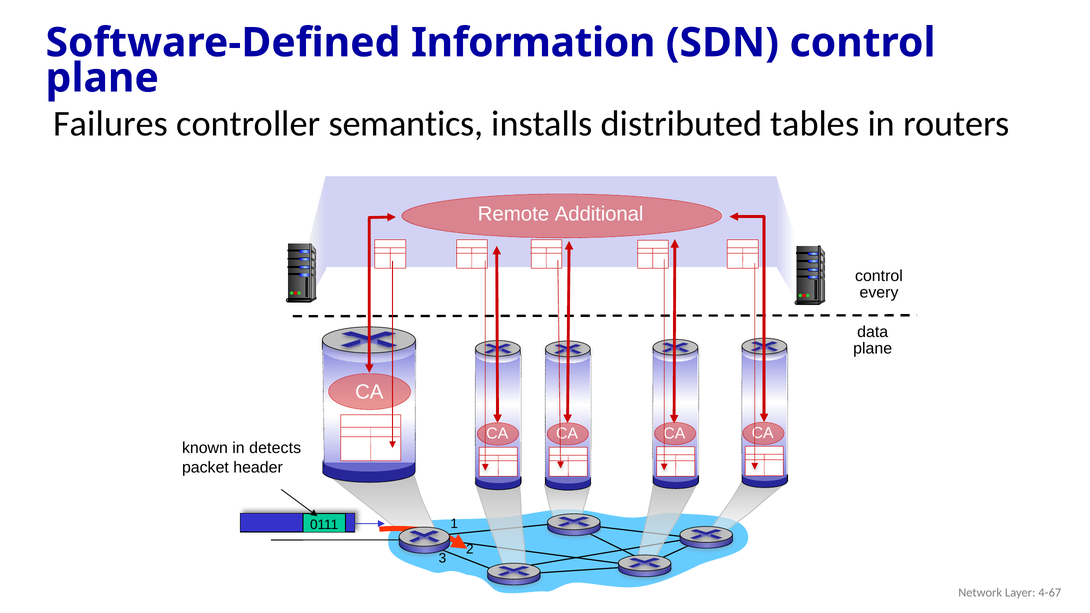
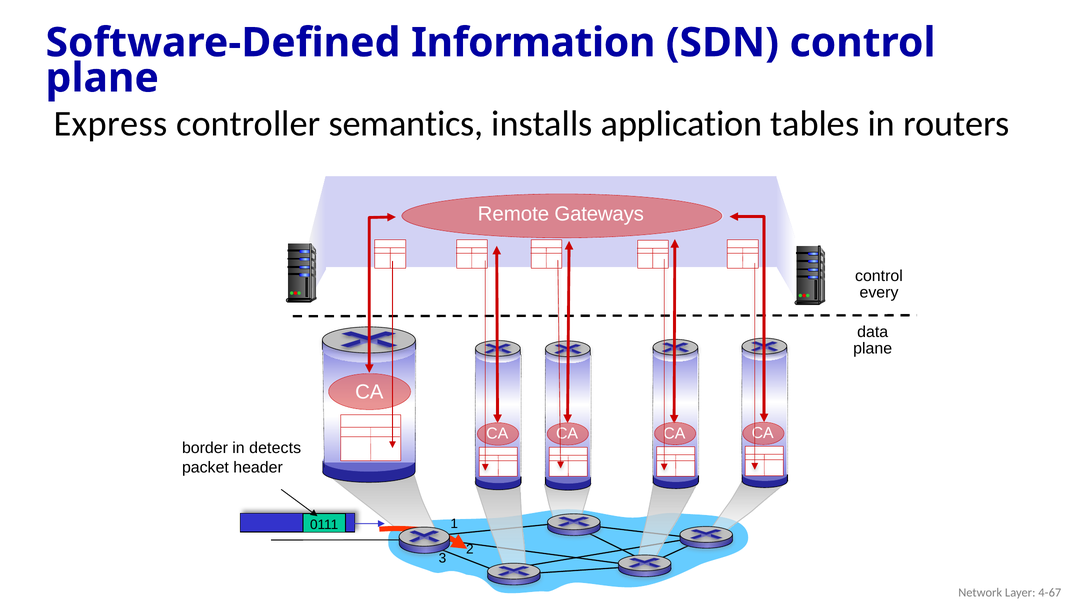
Failures: Failures -> Express
distributed: distributed -> application
Additional: Additional -> Gateways
known: known -> border
